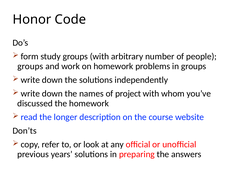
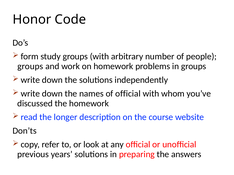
of project: project -> official
